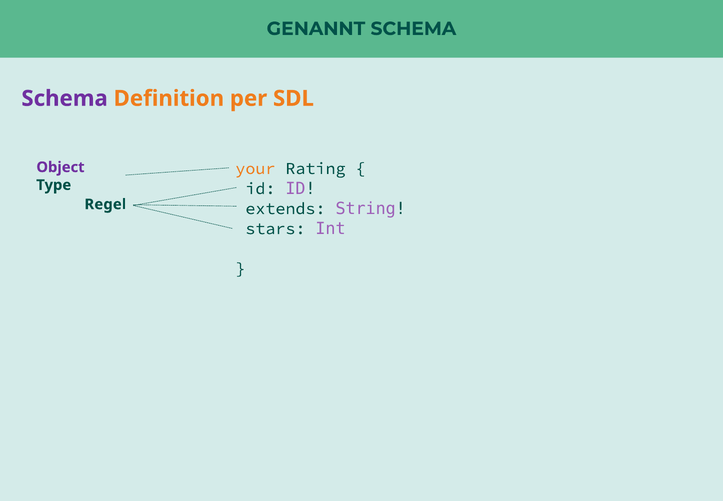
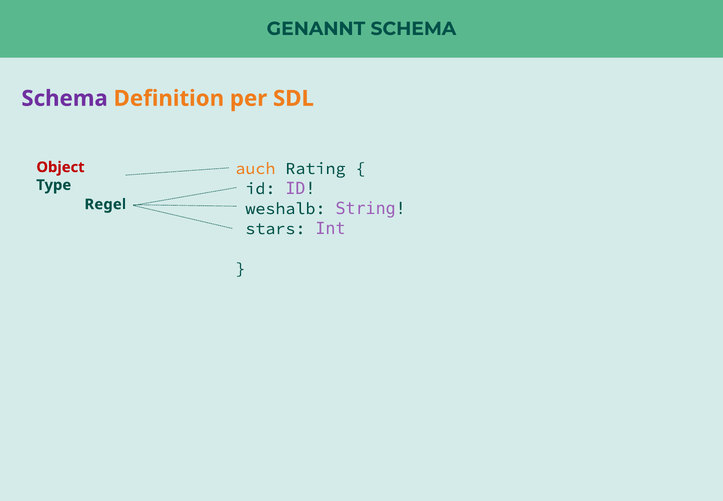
Object colour: purple -> red
your: your -> auch
extends: extends -> weshalb
